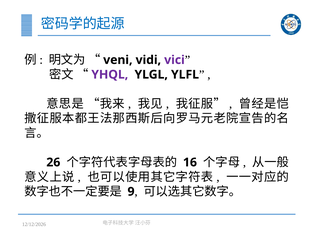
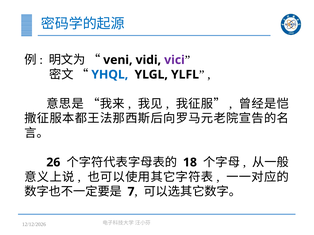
YHQL colour: purple -> blue
16: 16 -> 18
9: 9 -> 7
